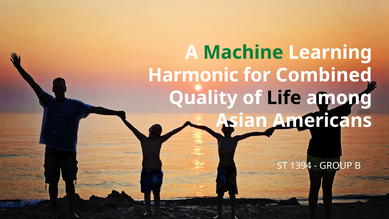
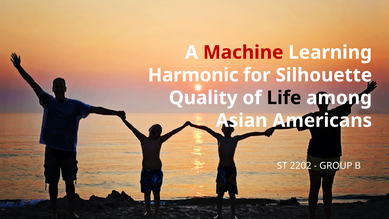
Machine colour: green -> red
Combined: Combined -> Silhouette
1394: 1394 -> 2202
